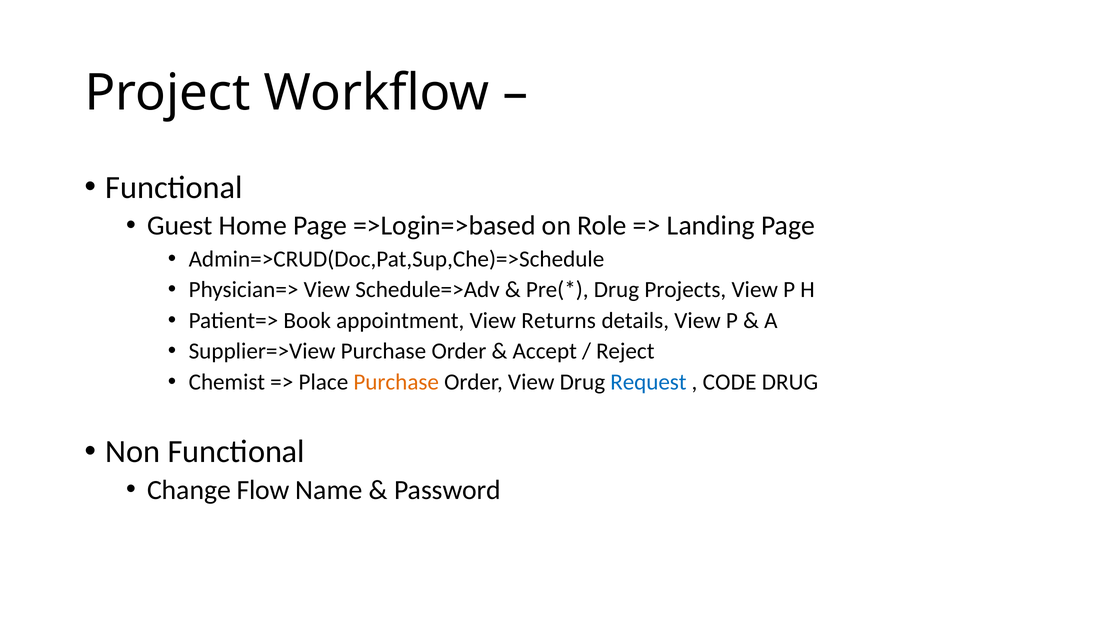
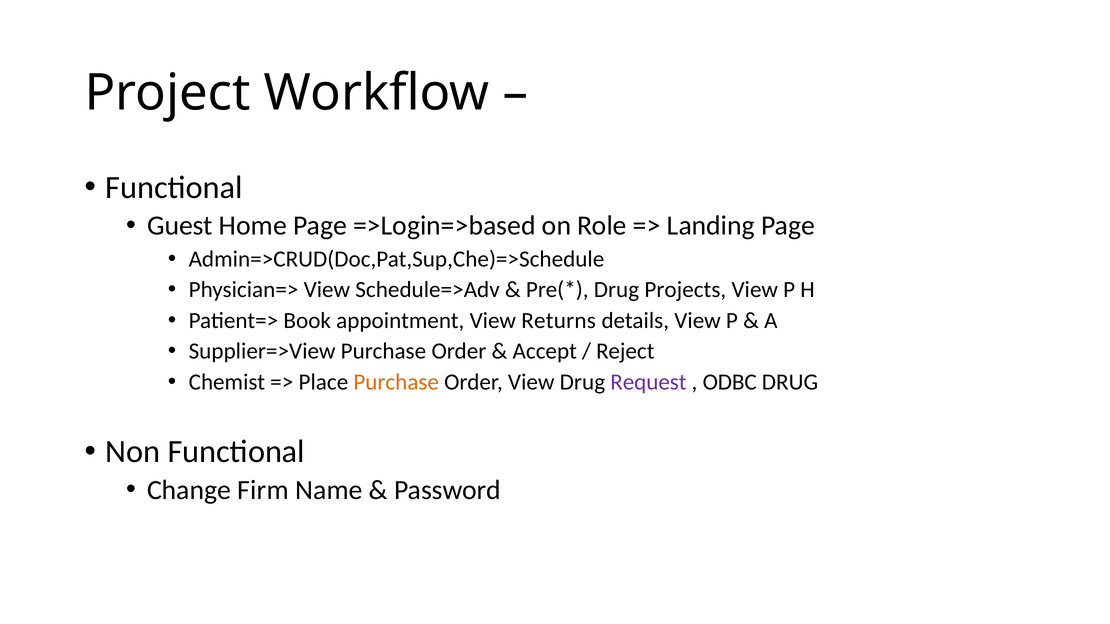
Request colour: blue -> purple
CODE: CODE -> ODBC
Flow: Flow -> Firm
